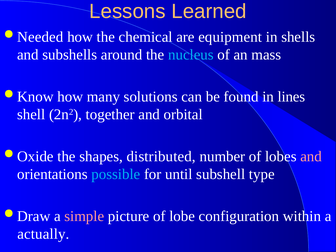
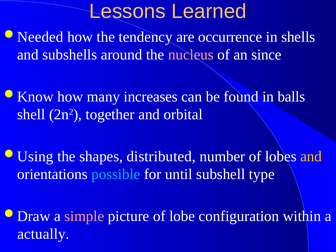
chemical: chemical -> tendency
equipment: equipment -> occurrence
nucleus colour: light blue -> pink
mass: mass -> since
solutions: solutions -> increases
lines: lines -> balls
Oxide: Oxide -> Using
and at (311, 156) colour: pink -> yellow
